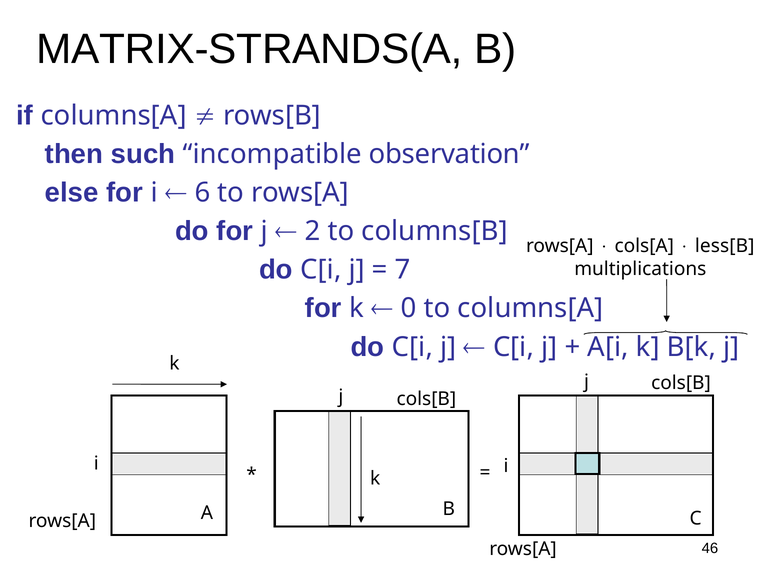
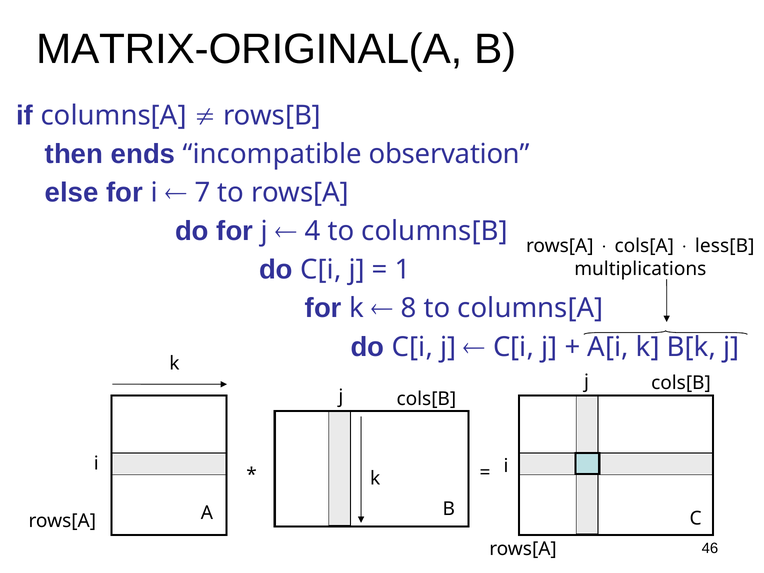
MATRIX-STRANDS(A: MATRIX-STRANDS(A -> MATRIX-ORIGINAL(A
such: such -> ends
6: 6 -> 7
2: 2 -> 4
7: 7 -> 1
0: 0 -> 8
